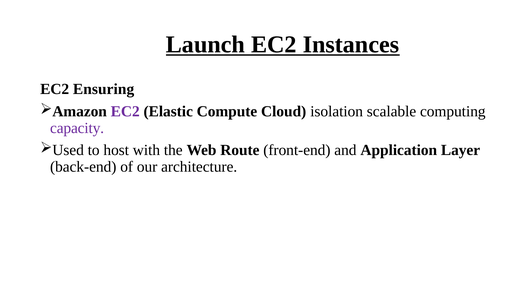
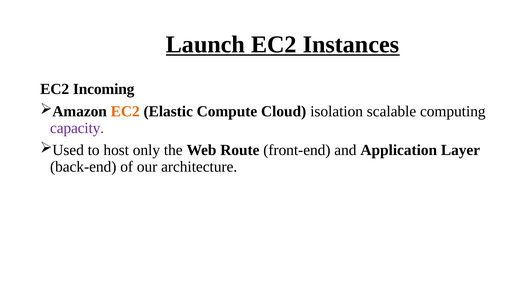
Ensuring: Ensuring -> Incoming
EC2 at (125, 111) colour: purple -> orange
with: with -> only
